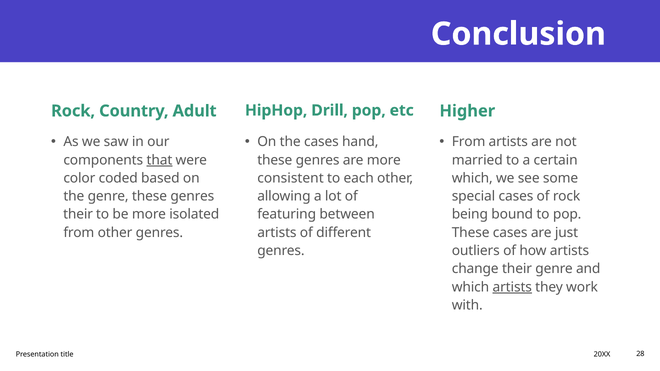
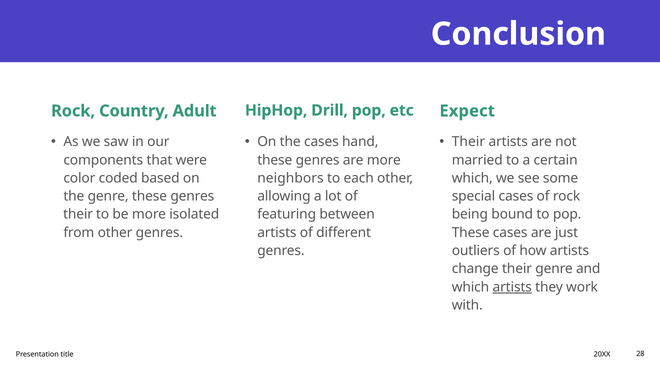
Higher: Higher -> Expect
From at (469, 142): From -> Their
that underline: present -> none
consistent: consistent -> neighbors
